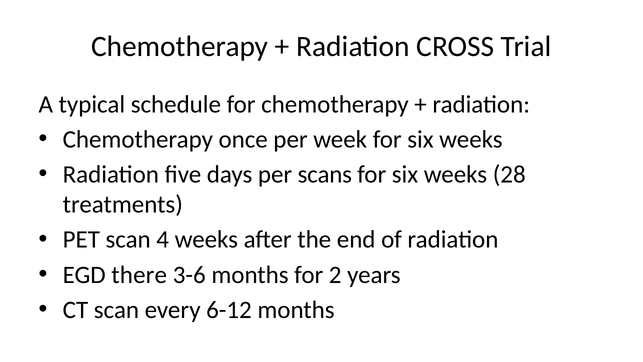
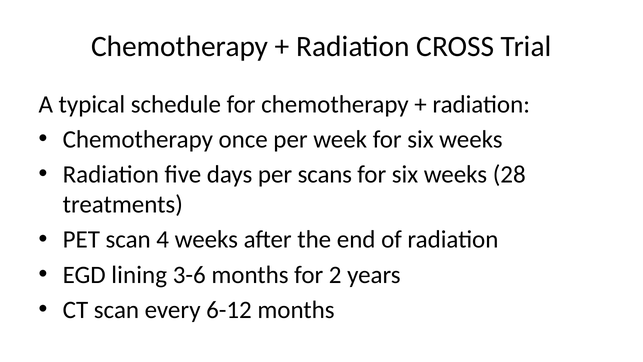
there: there -> lining
